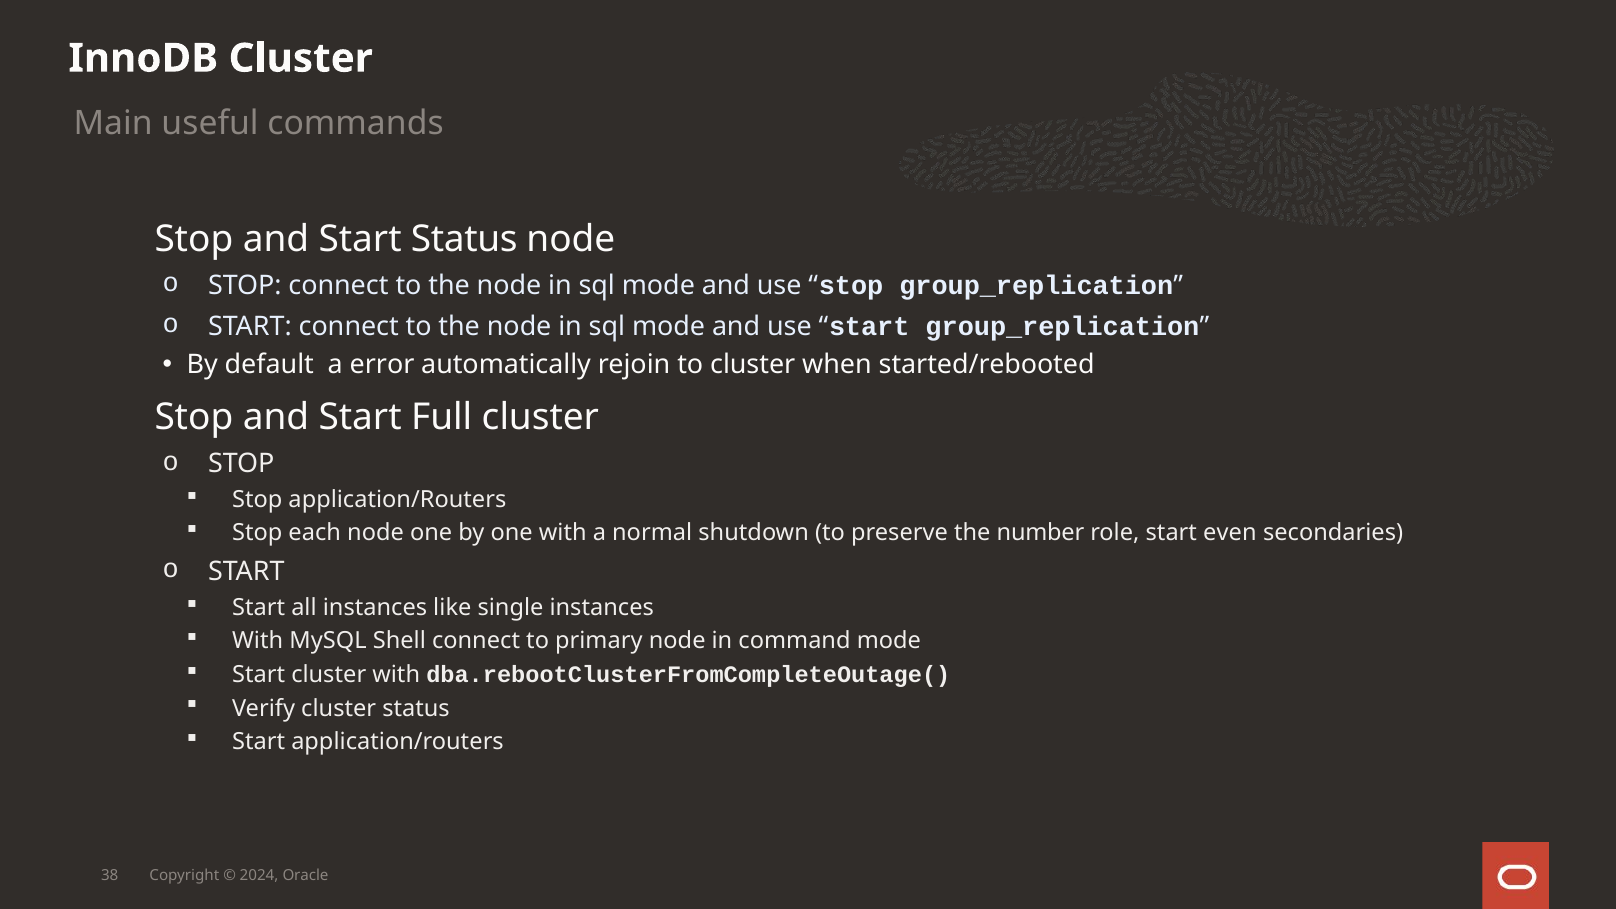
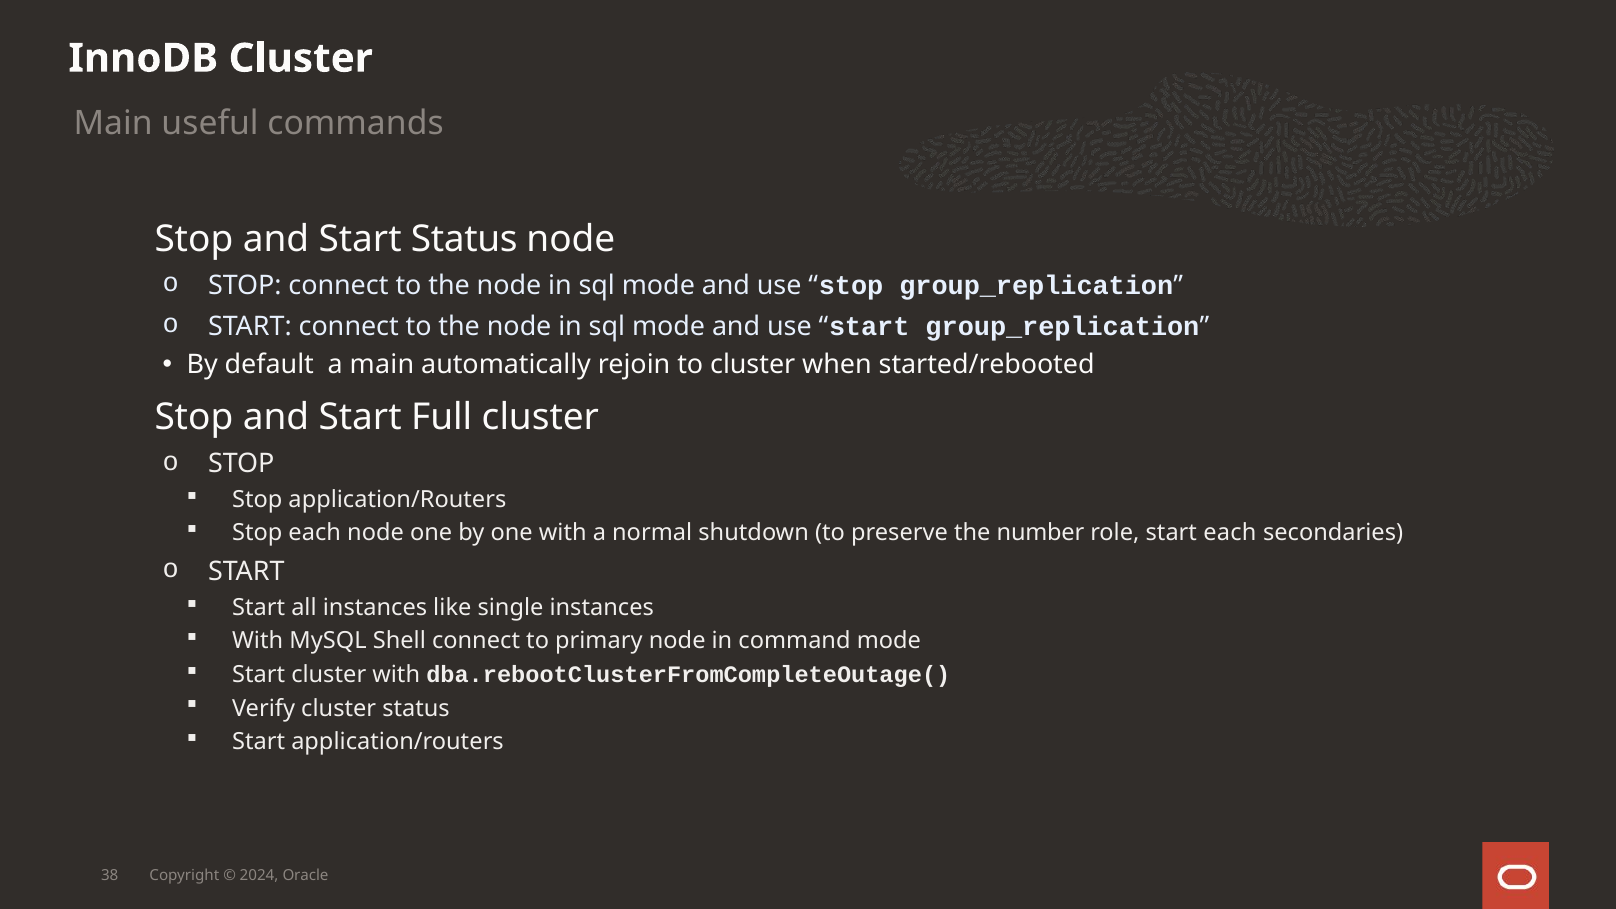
a error: error -> main
start even: even -> each
